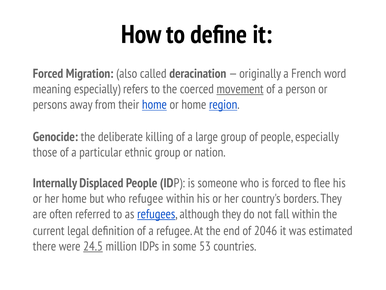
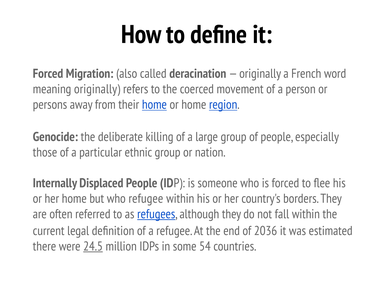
meaning especially: especially -> originally
movement underline: present -> none
2046: 2046 -> 2036
53: 53 -> 54
